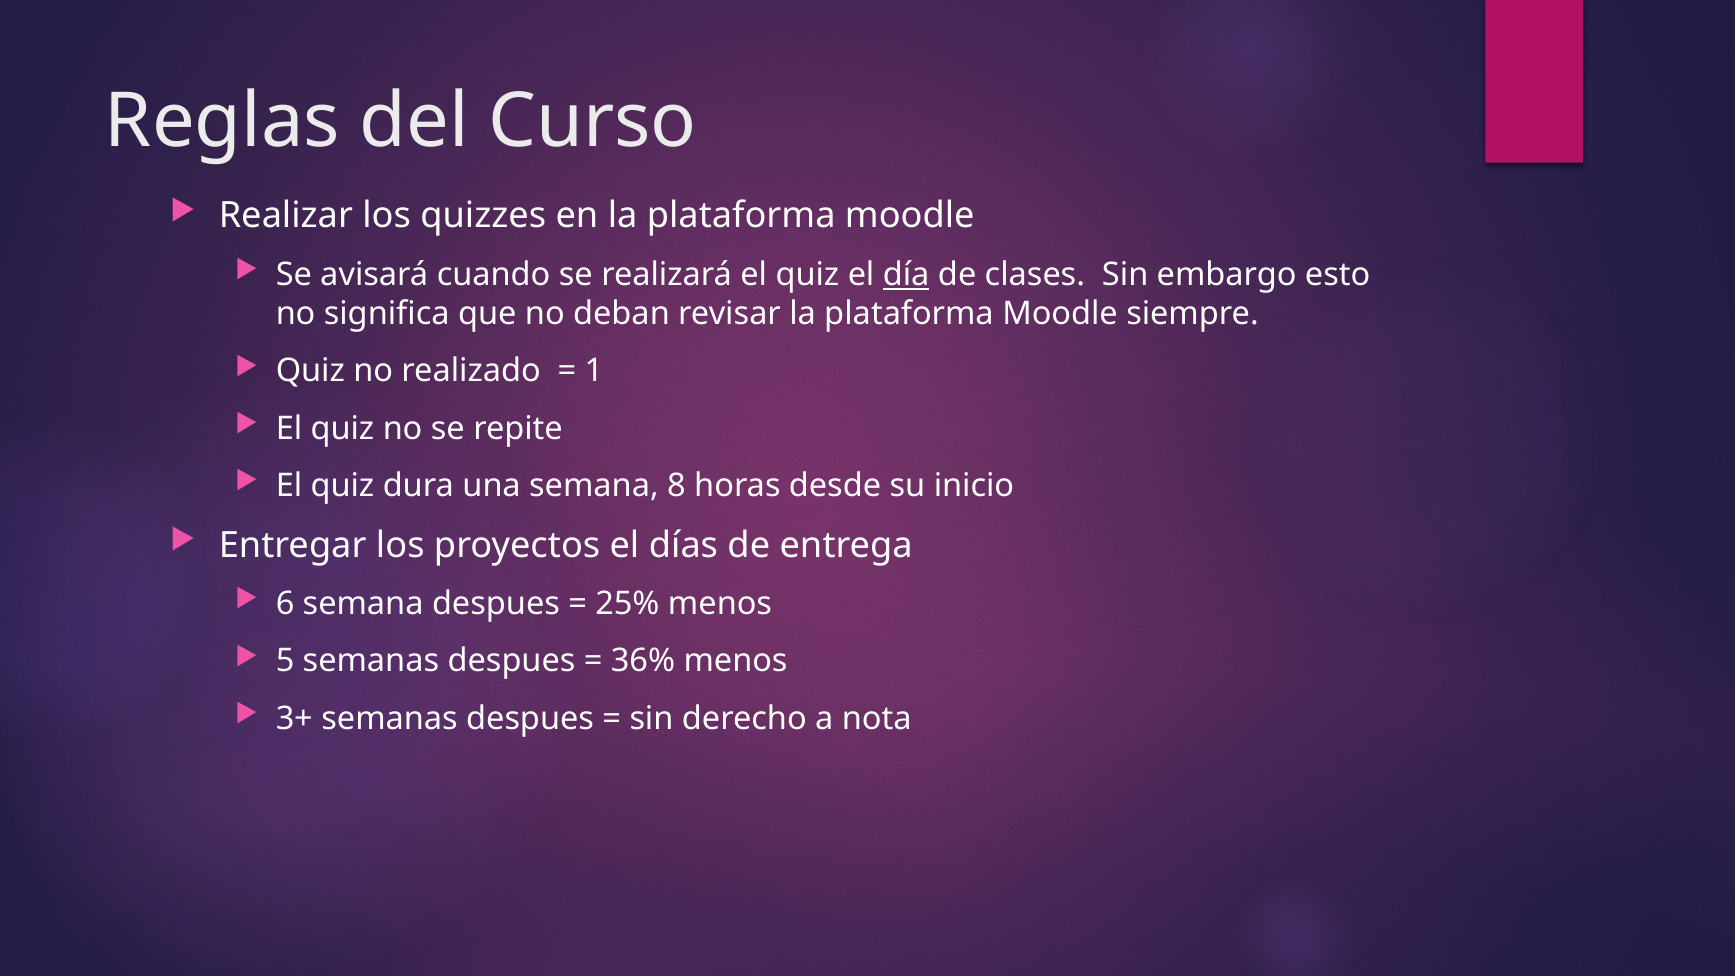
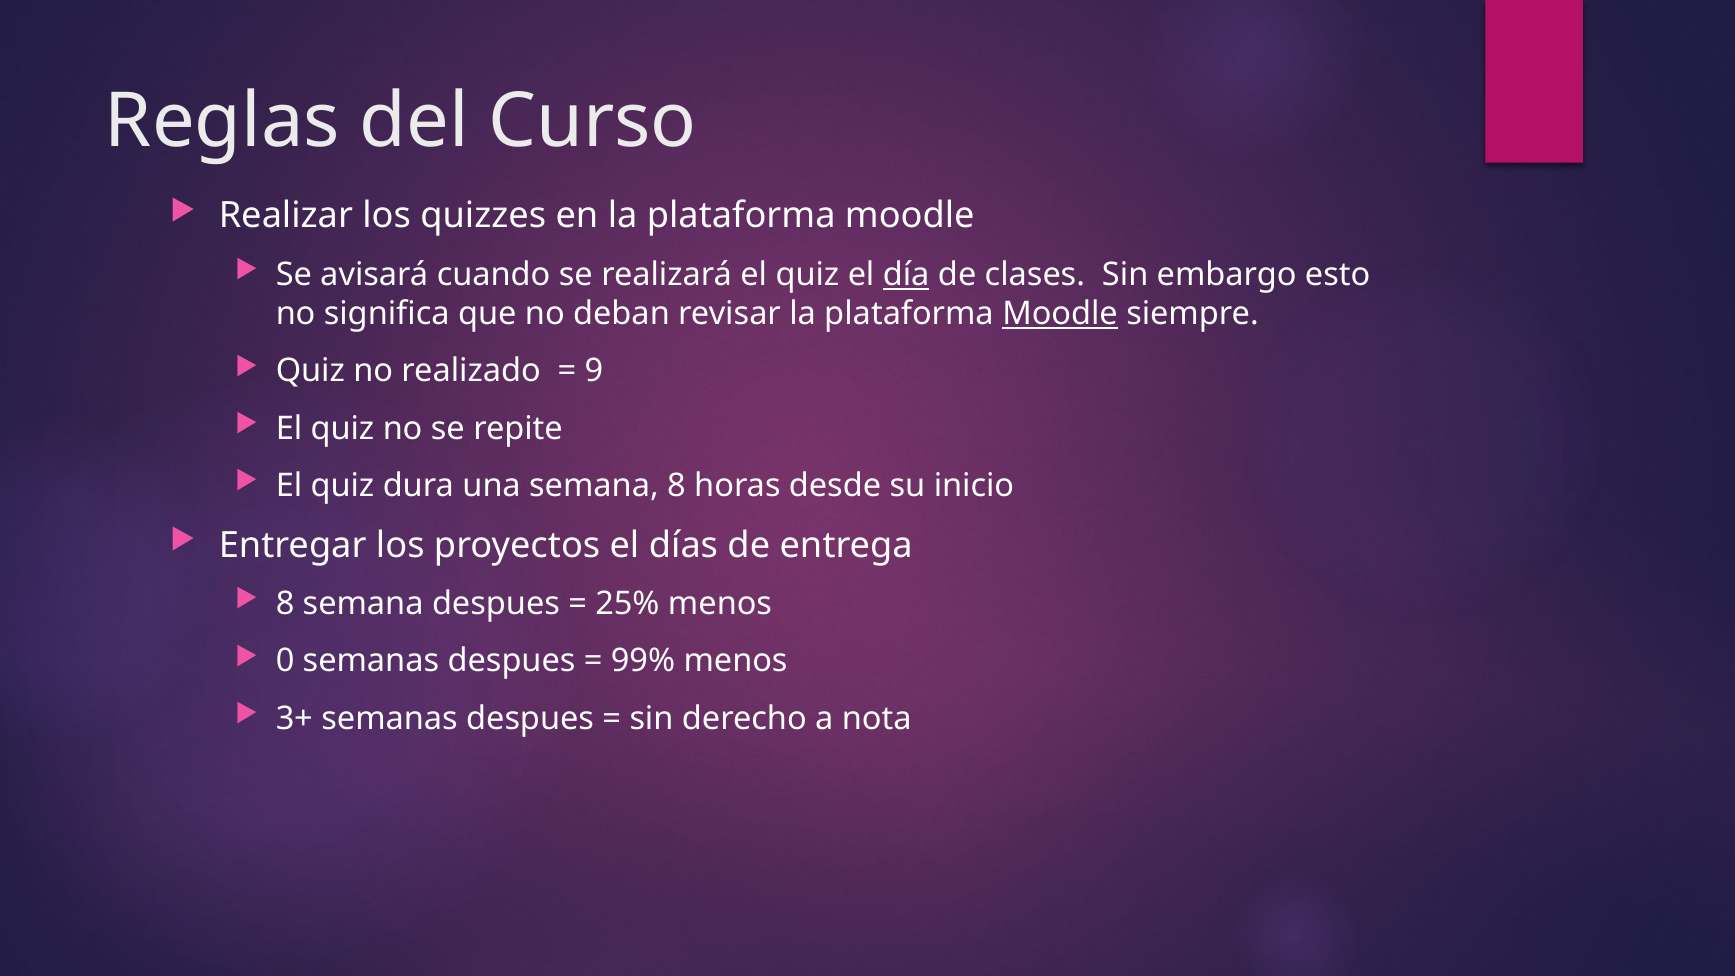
Moodle at (1060, 314) underline: none -> present
1: 1 -> 9
6 at (285, 604): 6 -> 8
5: 5 -> 0
36%: 36% -> 99%
